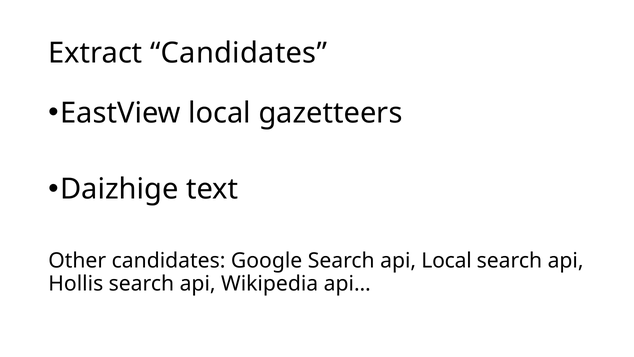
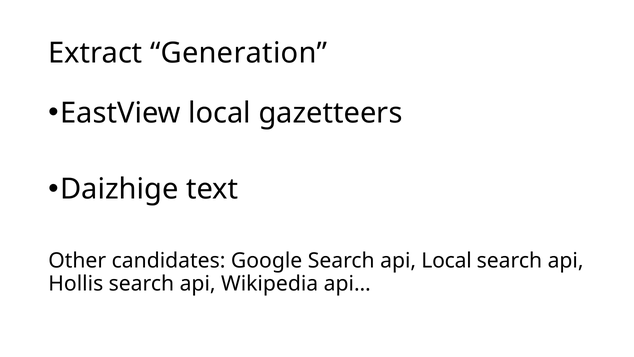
Extract Candidates: Candidates -> Generation
